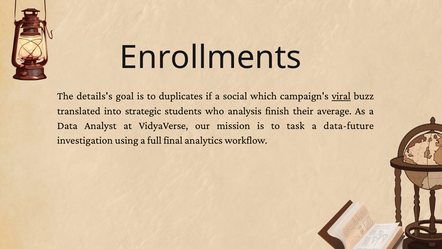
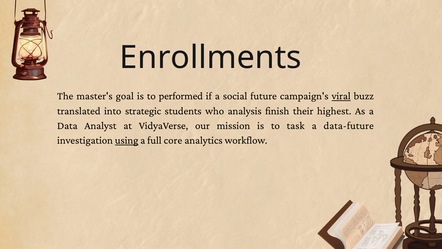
details's: details's -> master's
duplicates: duplicates -> performed
which: which -> future
average: average -> highest
using underline: none -> present
final: final -> core
